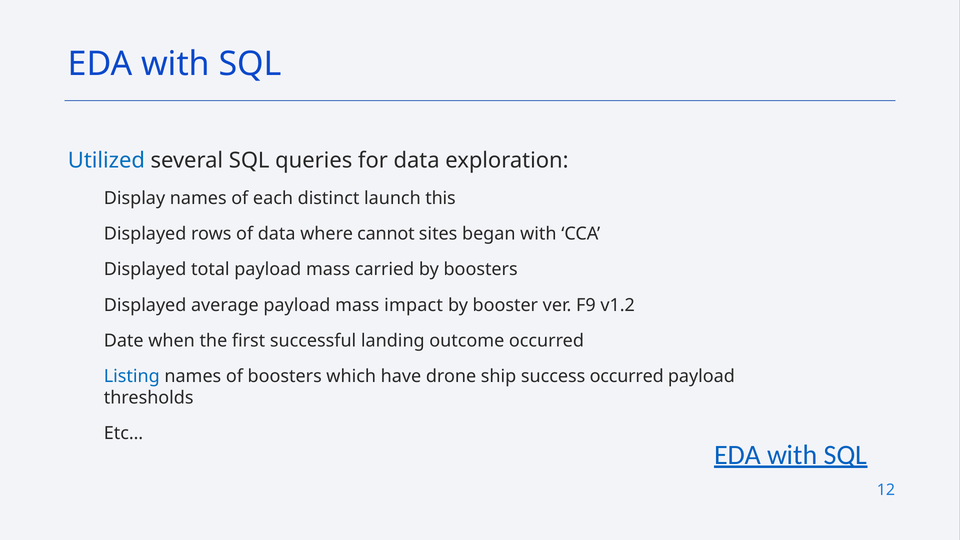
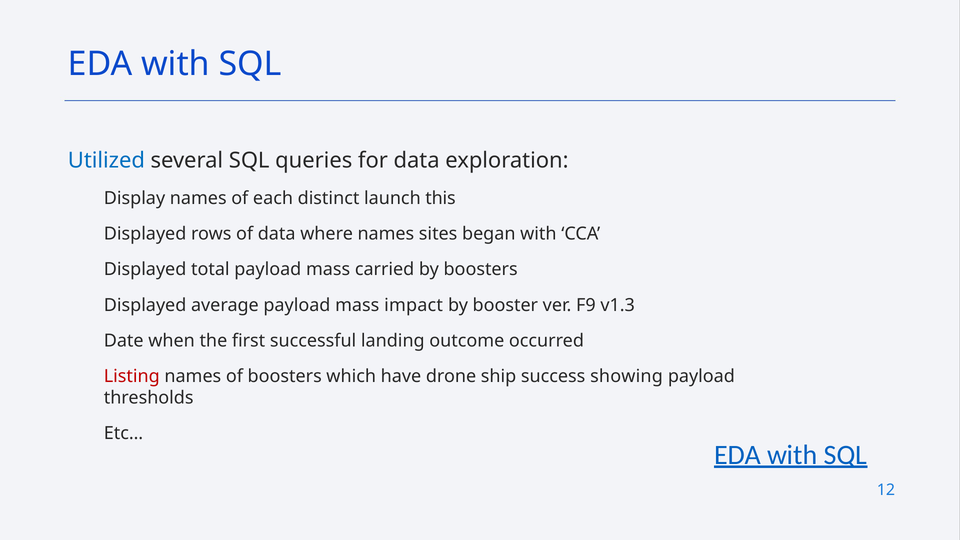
where cannot: cannot -> names
v1.2: v1.2 -> v1.3
Listing colour: blue -> red
success occurred: occurred -> showing
